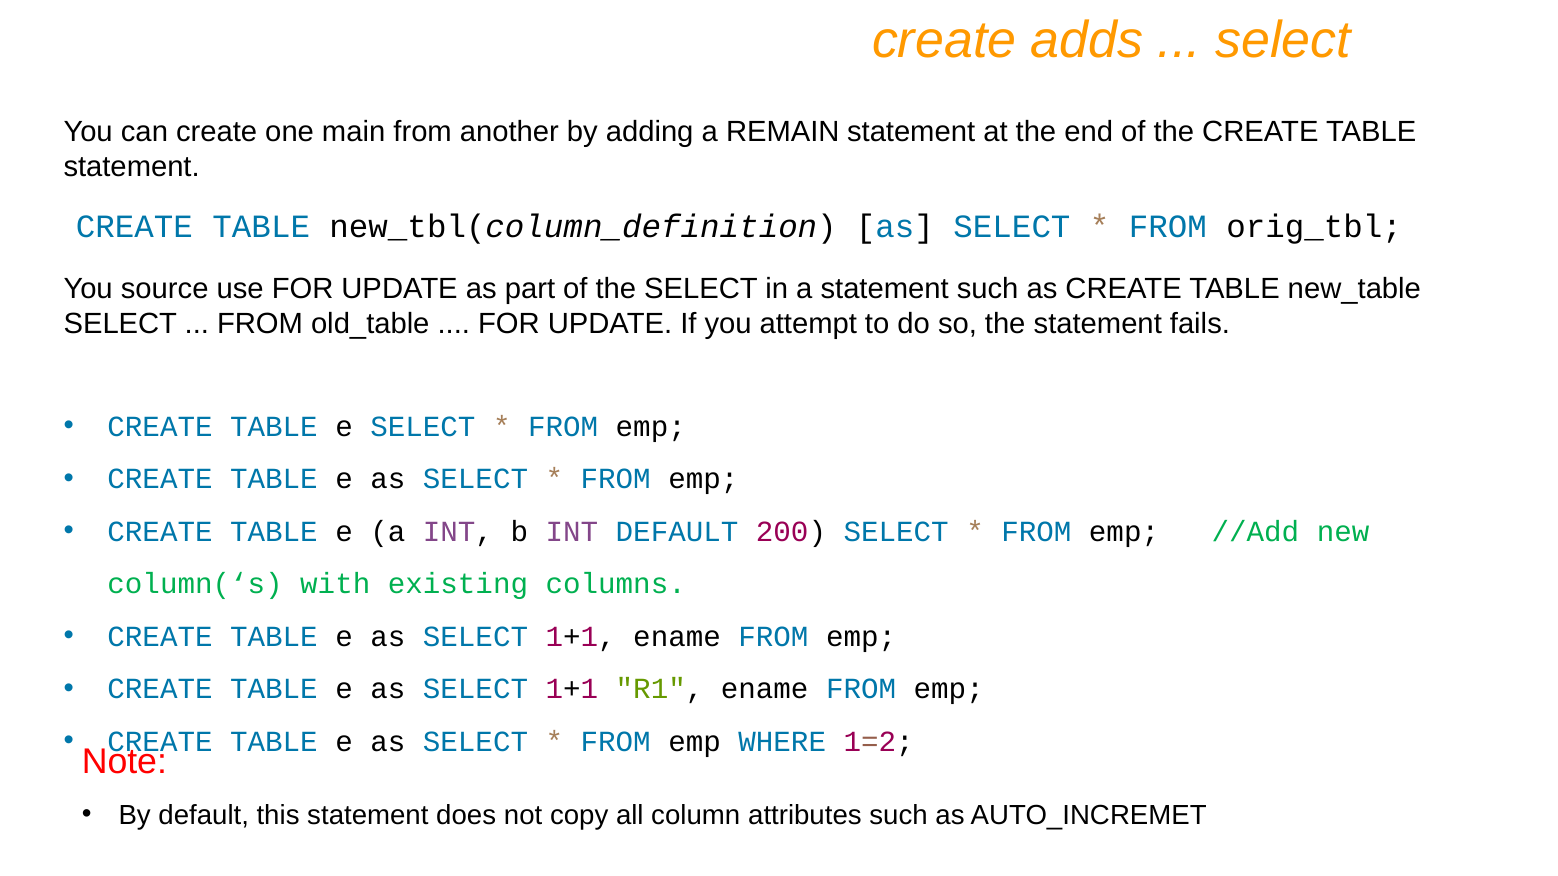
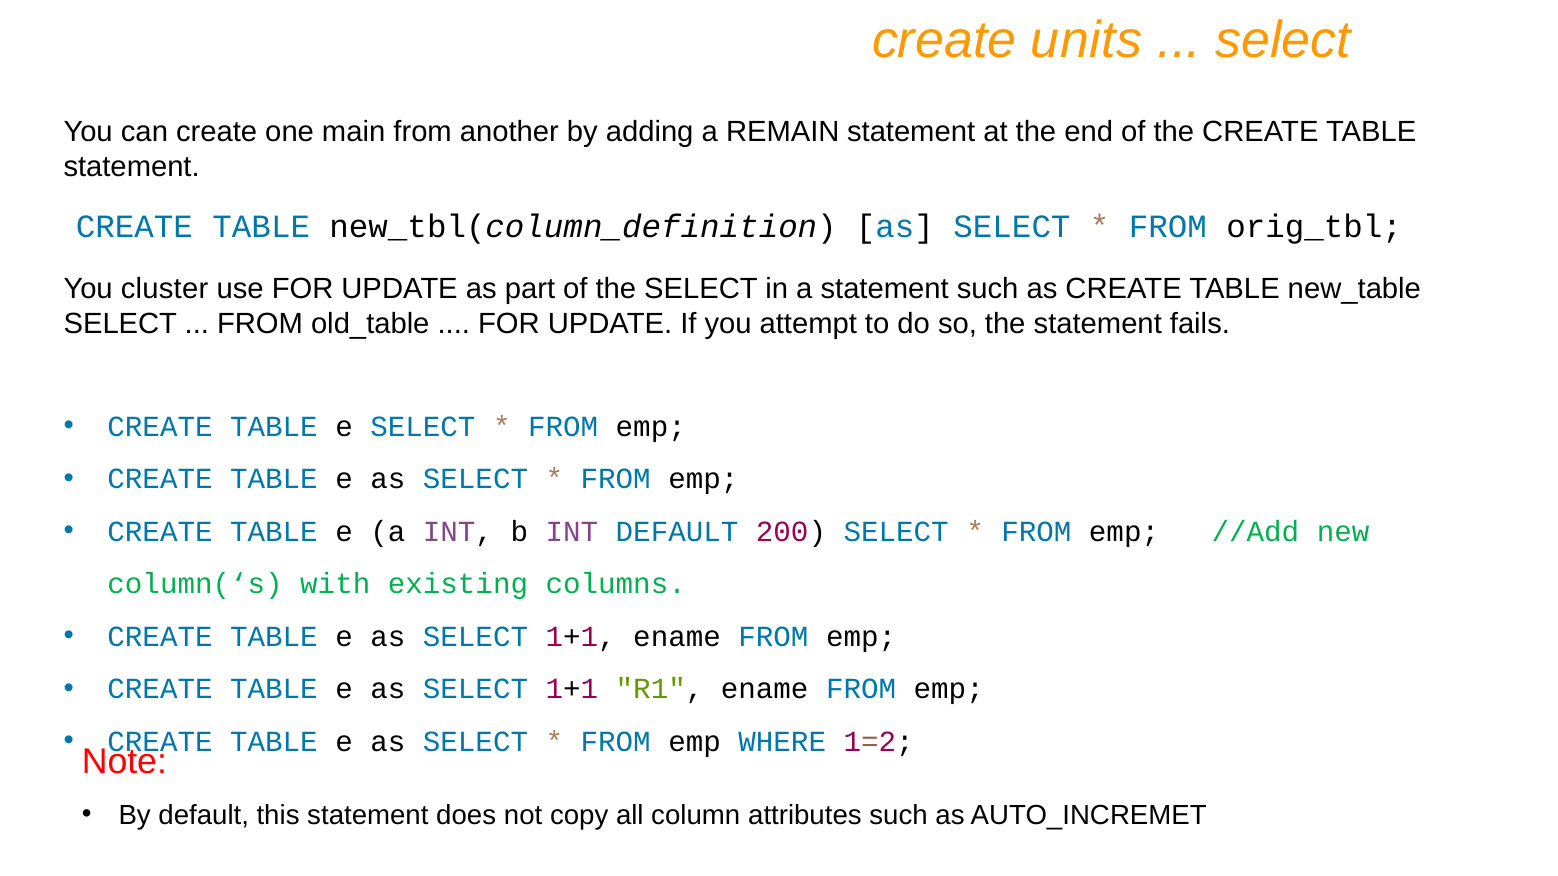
adds: adds -> units
source: source -> cluster
